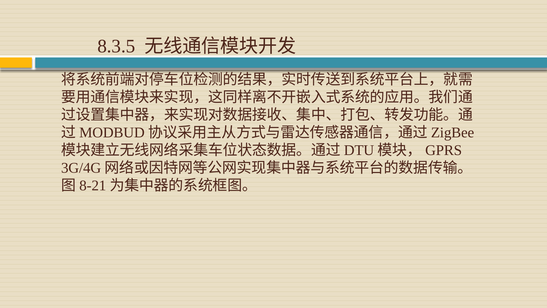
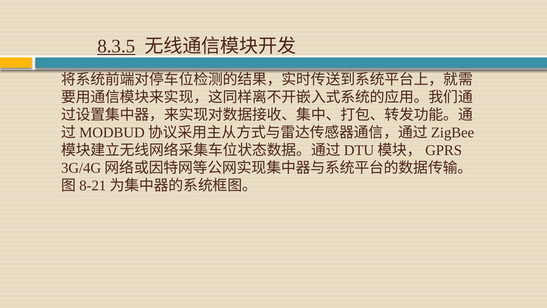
8.3.5 underline: none -> present
